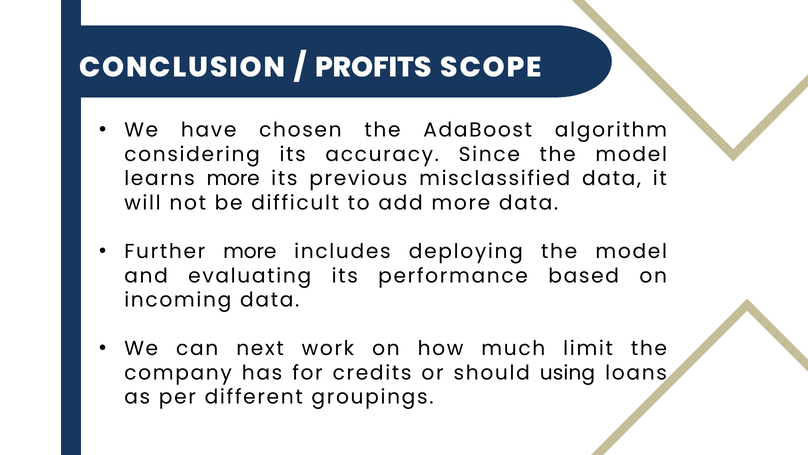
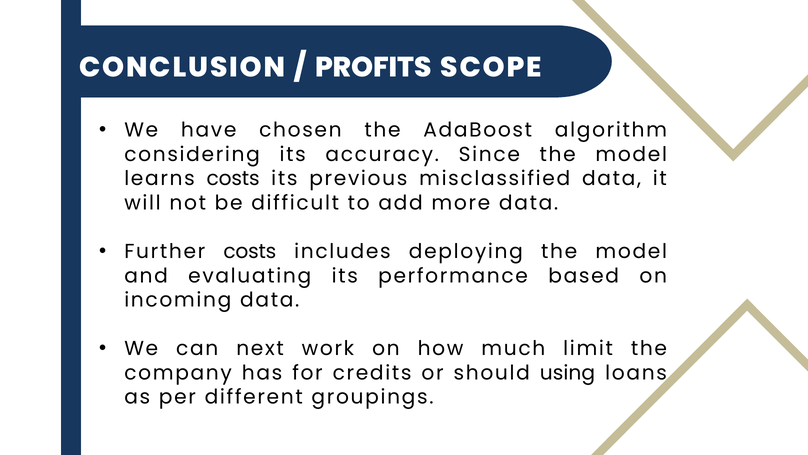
learns more: more -> costs
Further more: more -> costs
